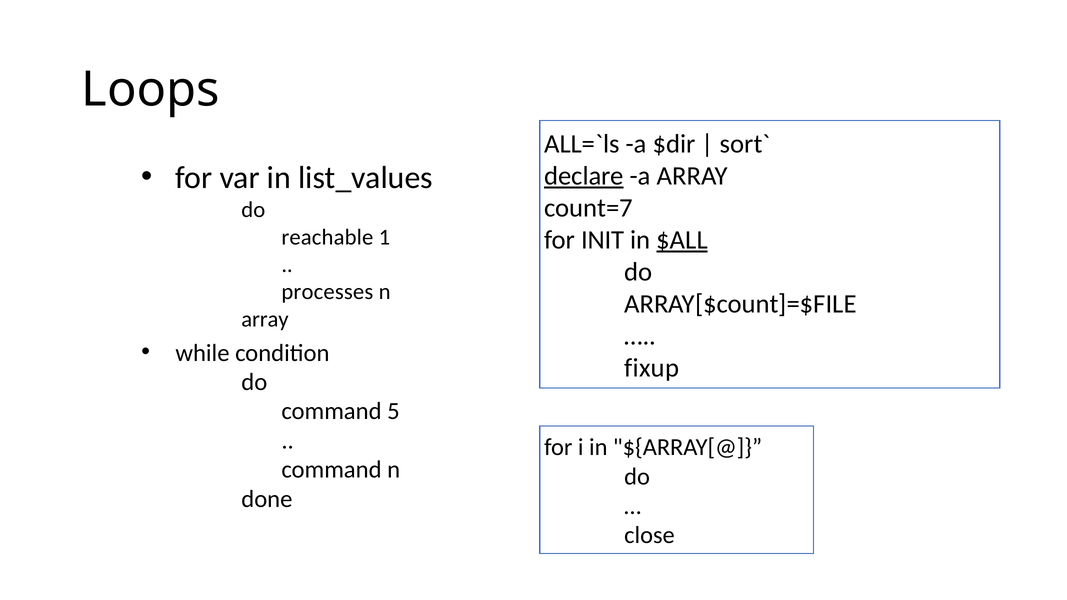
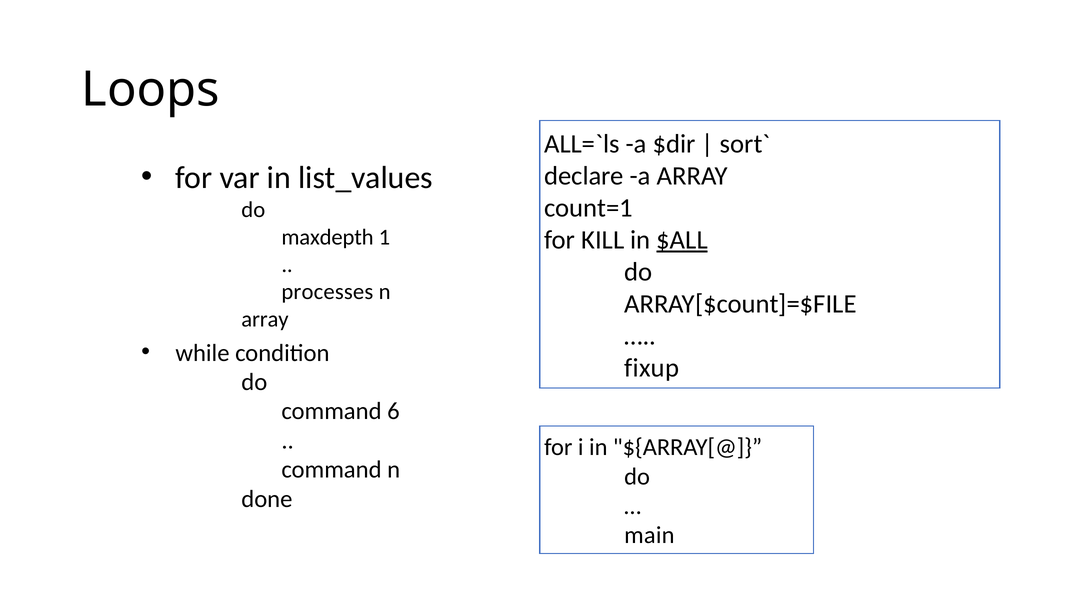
declare underline: present -> none
count=7: count=7 -> count=1
reachable: reachable -> maxdepth
INIT: INIT -> KILL
5: 5 -> 6
close: close -> main
